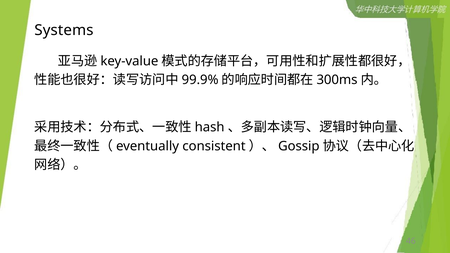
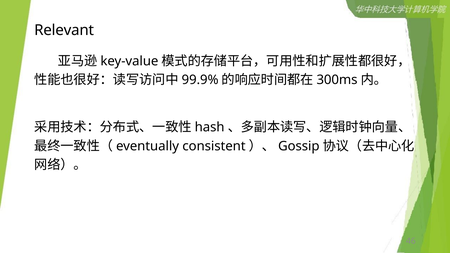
Systems: Systems -> Relevant
